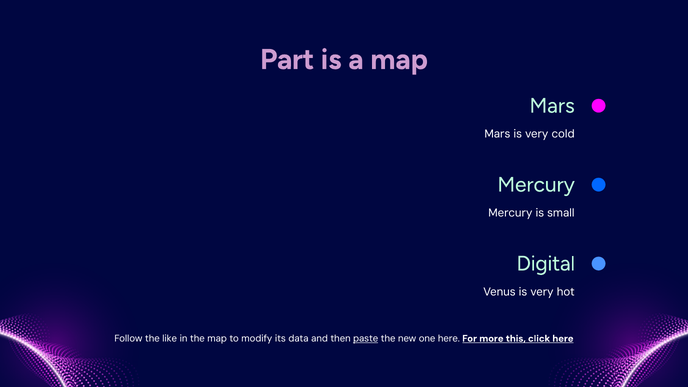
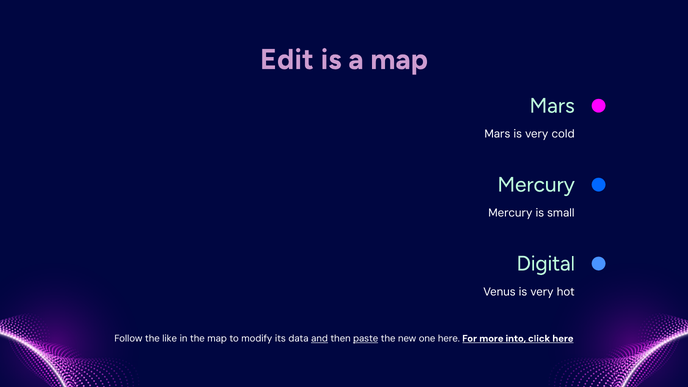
Part: Part -> Edit
and underline: none -> present
this: this -> into
